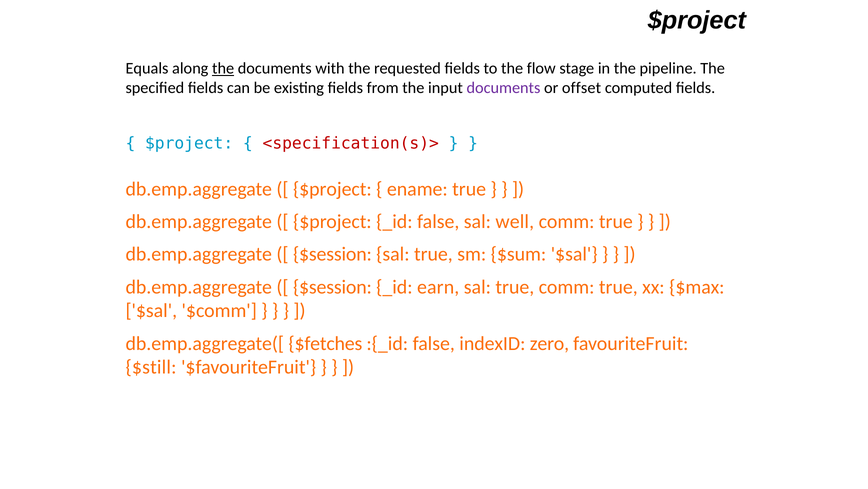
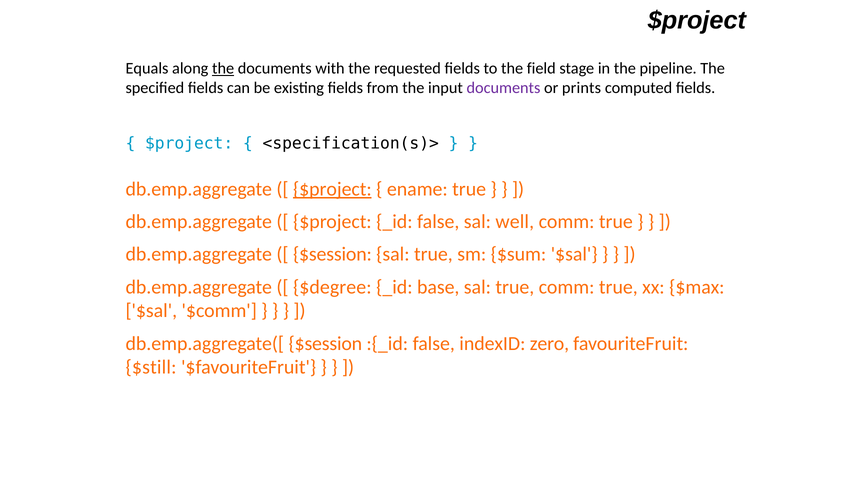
flow: flow -> field
offset: offset -> prints
<specification(s)> colour: red -> black
$project at (332, 189) underline: none -> present
$session at (332, 287): $session -> $degree
earn: earn -> base
db.emp.aggregate([ $fetches: $fetches -> $session
